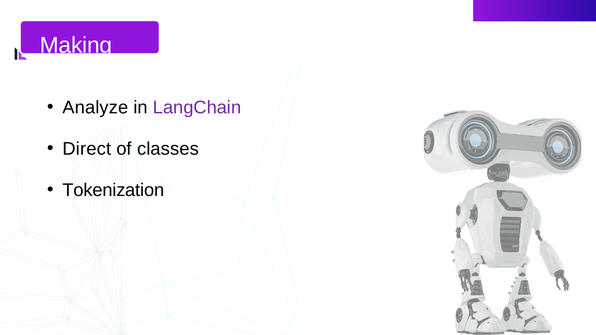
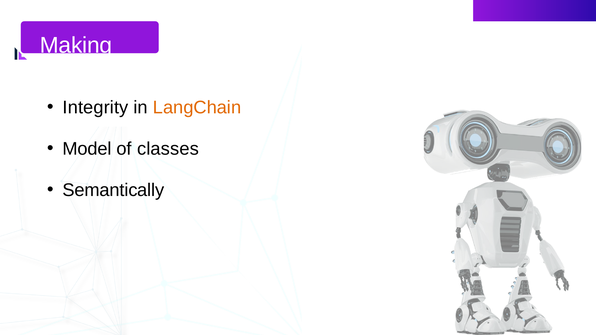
Analyze: Analyze -> Integrity
LangChain colour: purple -> orange
Direct: Direct -> Model
Tokenization: Tokenization -> Semantically
